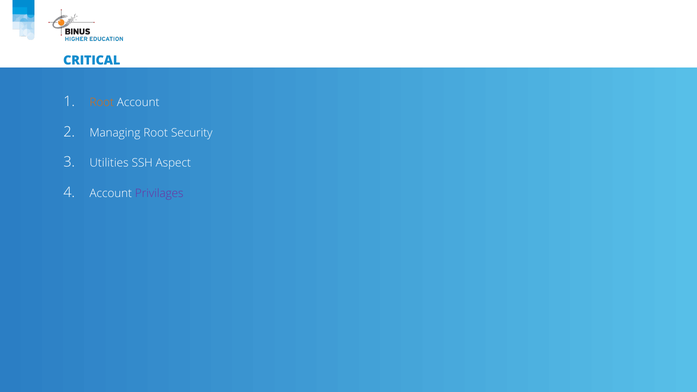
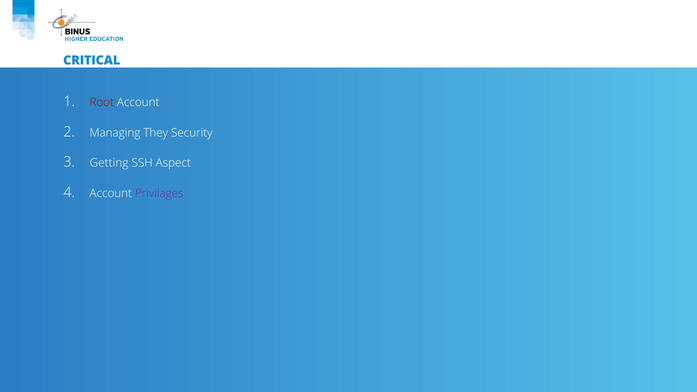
Root at (102, 102) colour: orange -> red
Managing Root: Root -> They
Utilities: Utilities -> Getting
